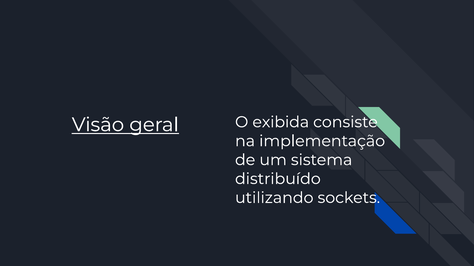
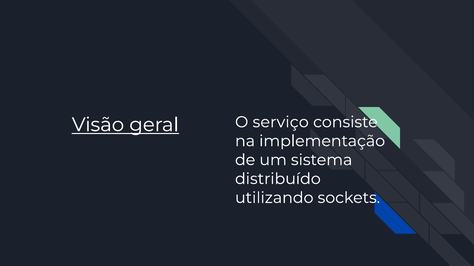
exibida: exibida -> serviço
